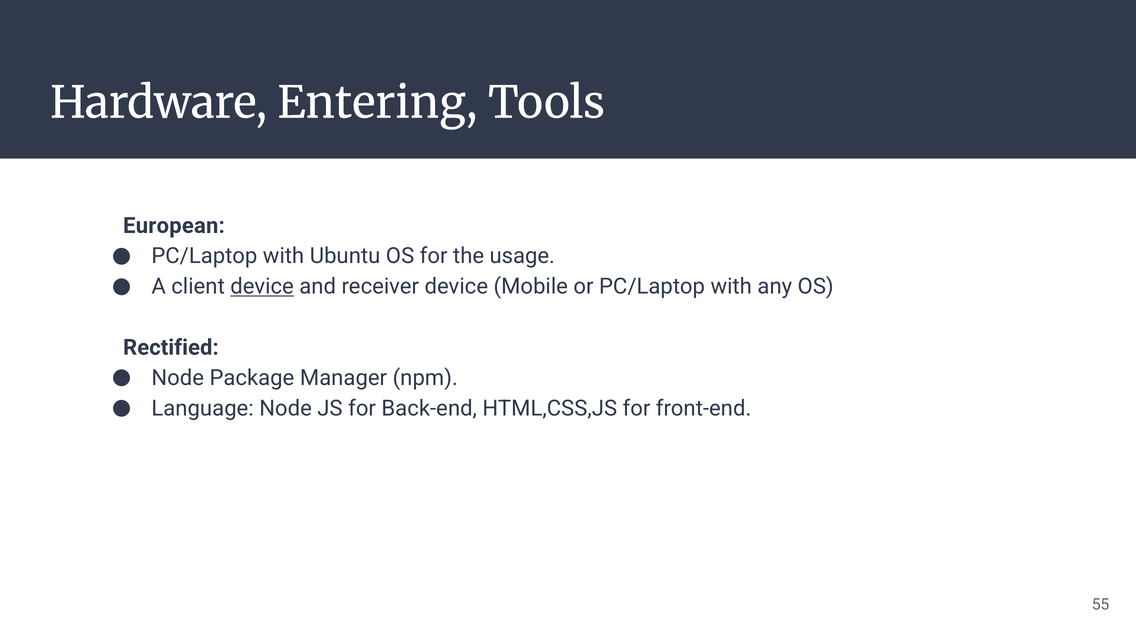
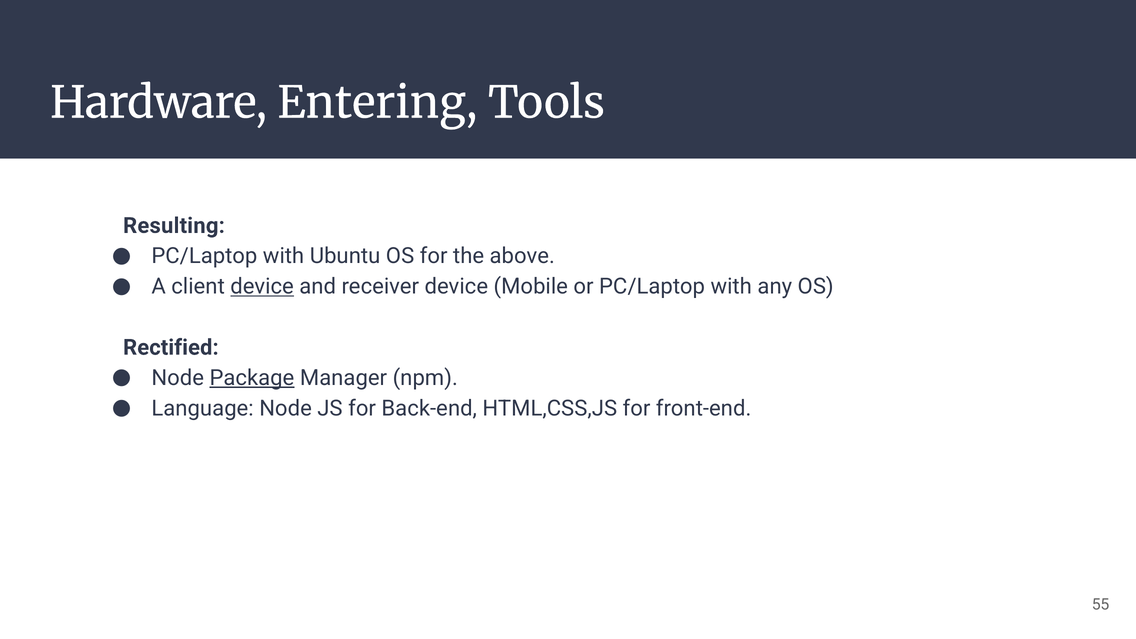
European: European -> Resulting
usage: usage -> above
Package underline: none -> present
